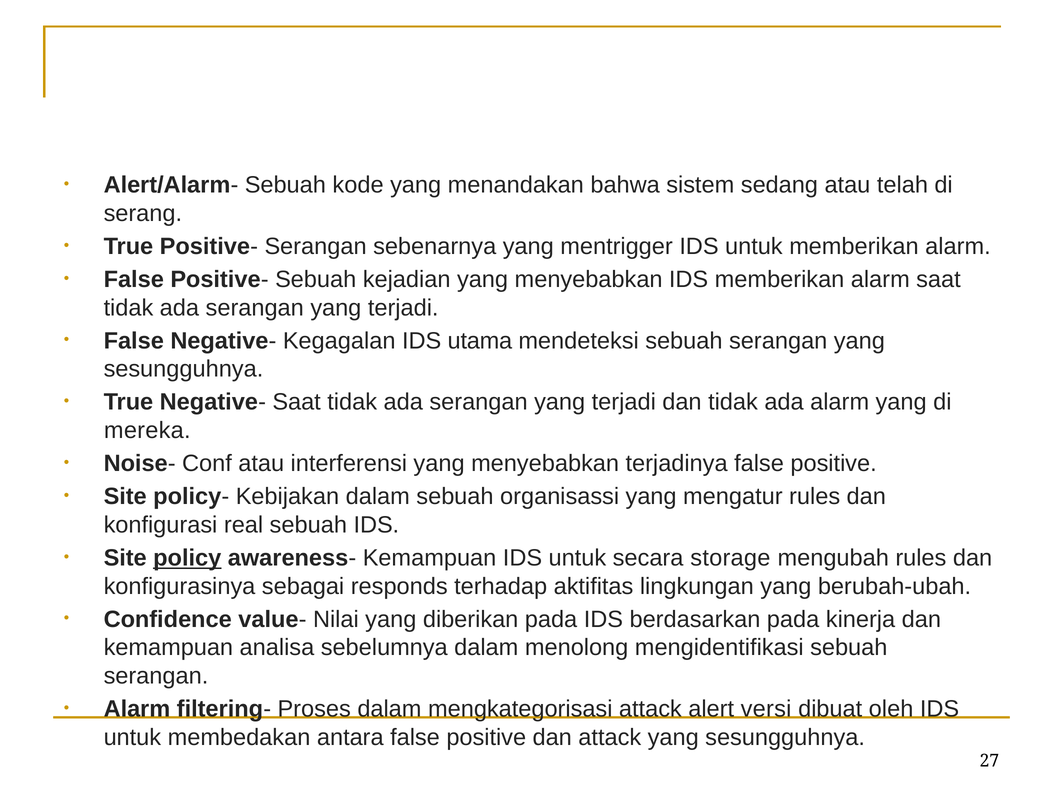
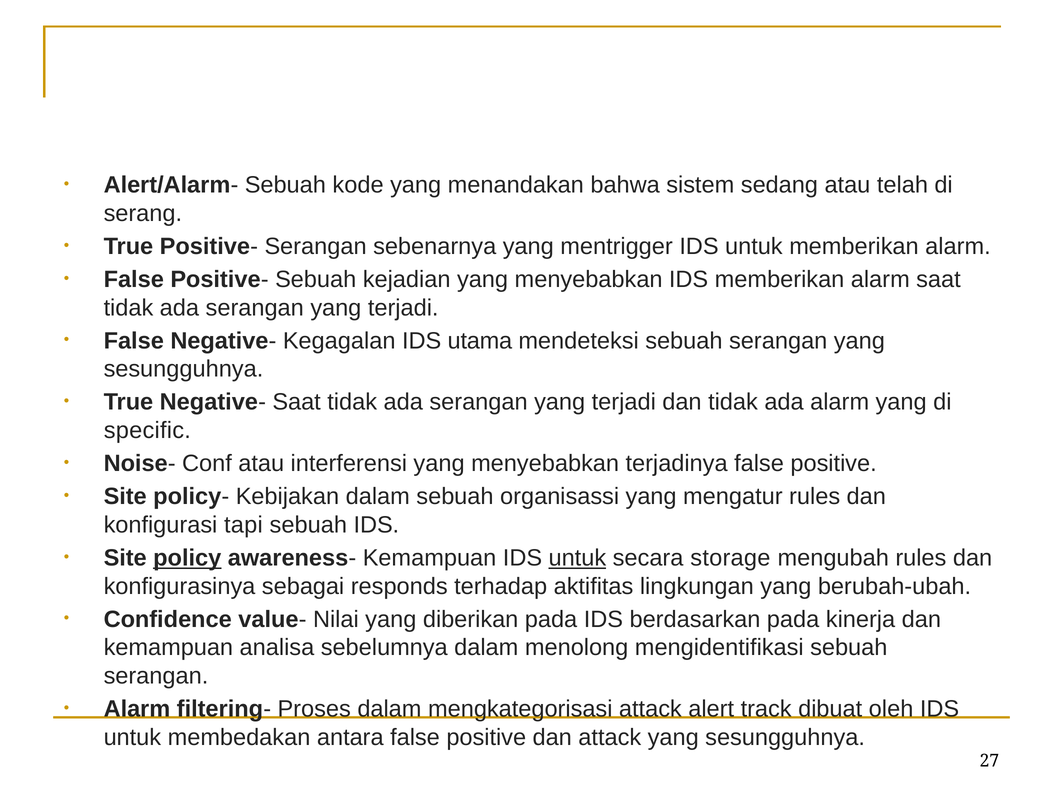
mereka: mereka -> specific
real: real -> tapi
untuk at (577, 558) underline: none -> present
versi: versi -> track
